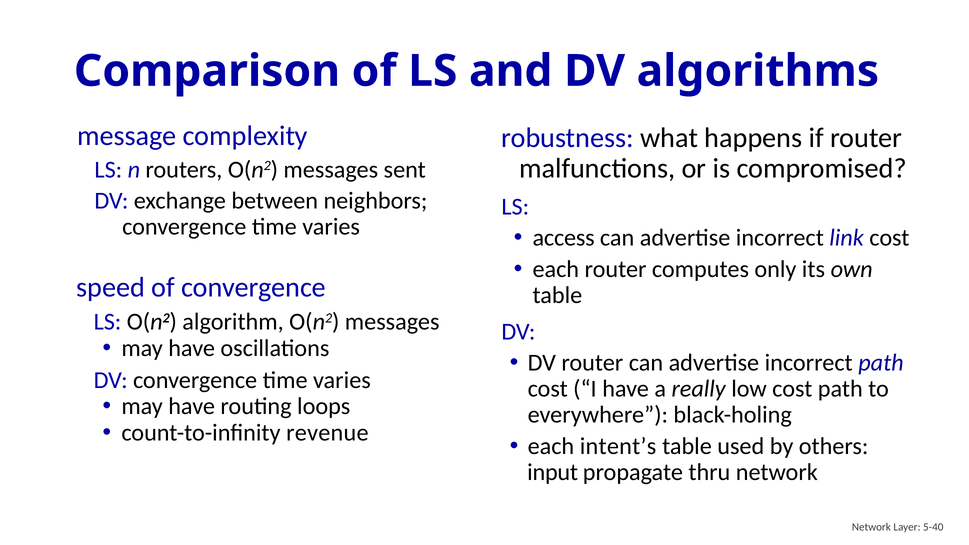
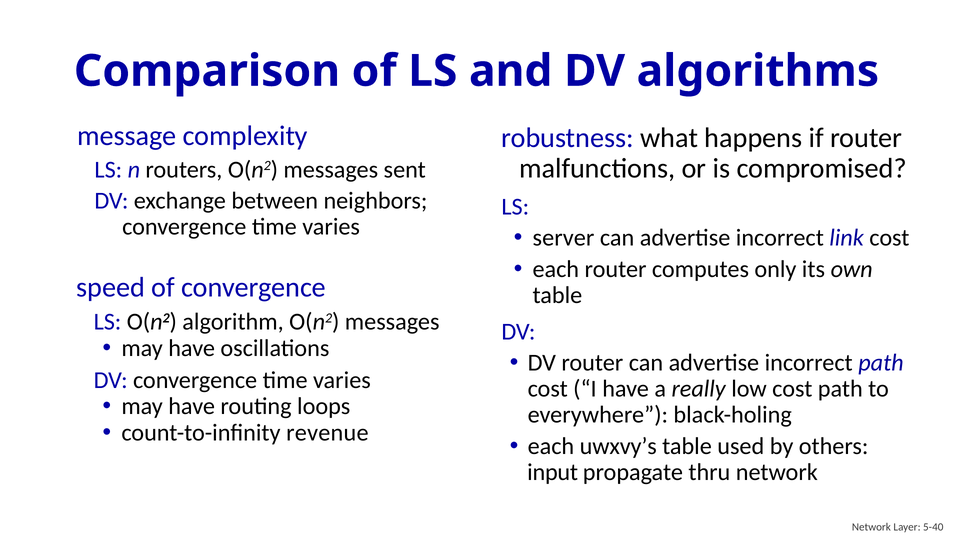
access: access -> server
intent’s: intent’s -> uwxvy’s
